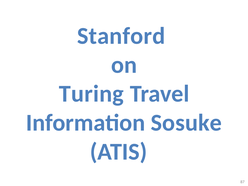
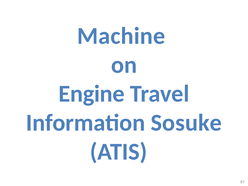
Stanford: Stanford -> Machine
Turing: Turing -> Engine
